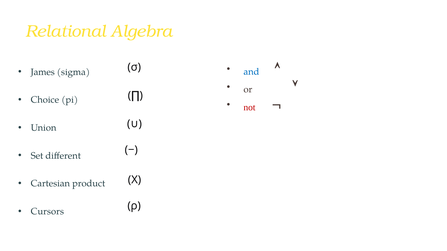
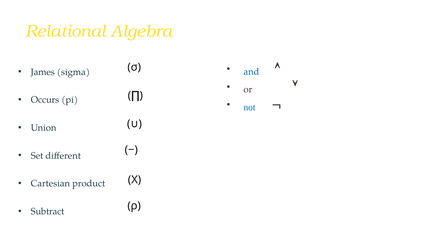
Choice: Choice -> Occurs
not colour: red -> blue
Cursors: Cursors -> Subtract
